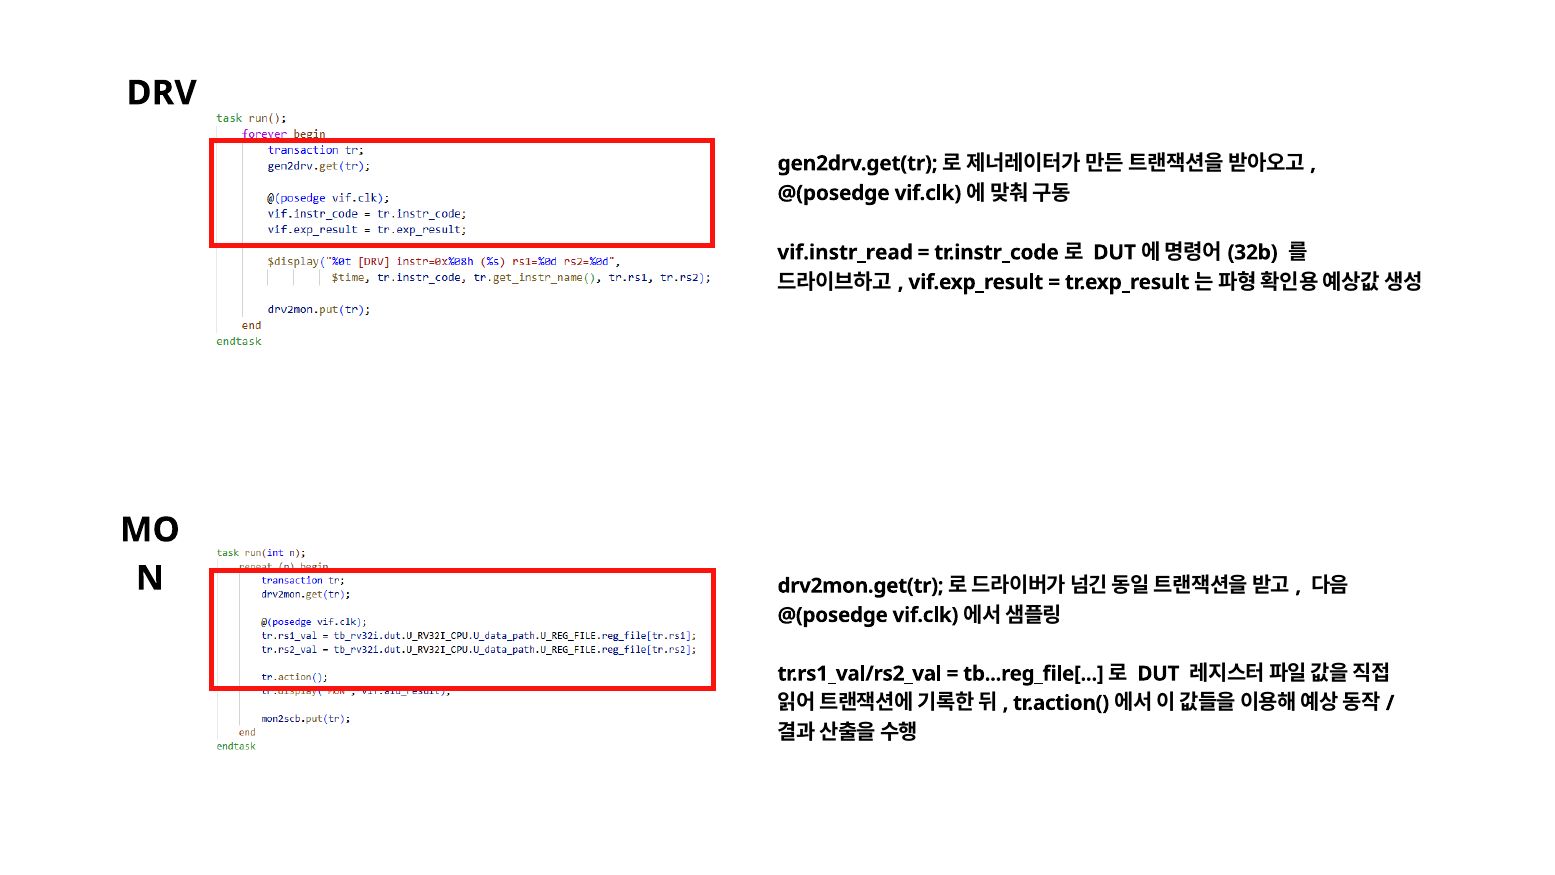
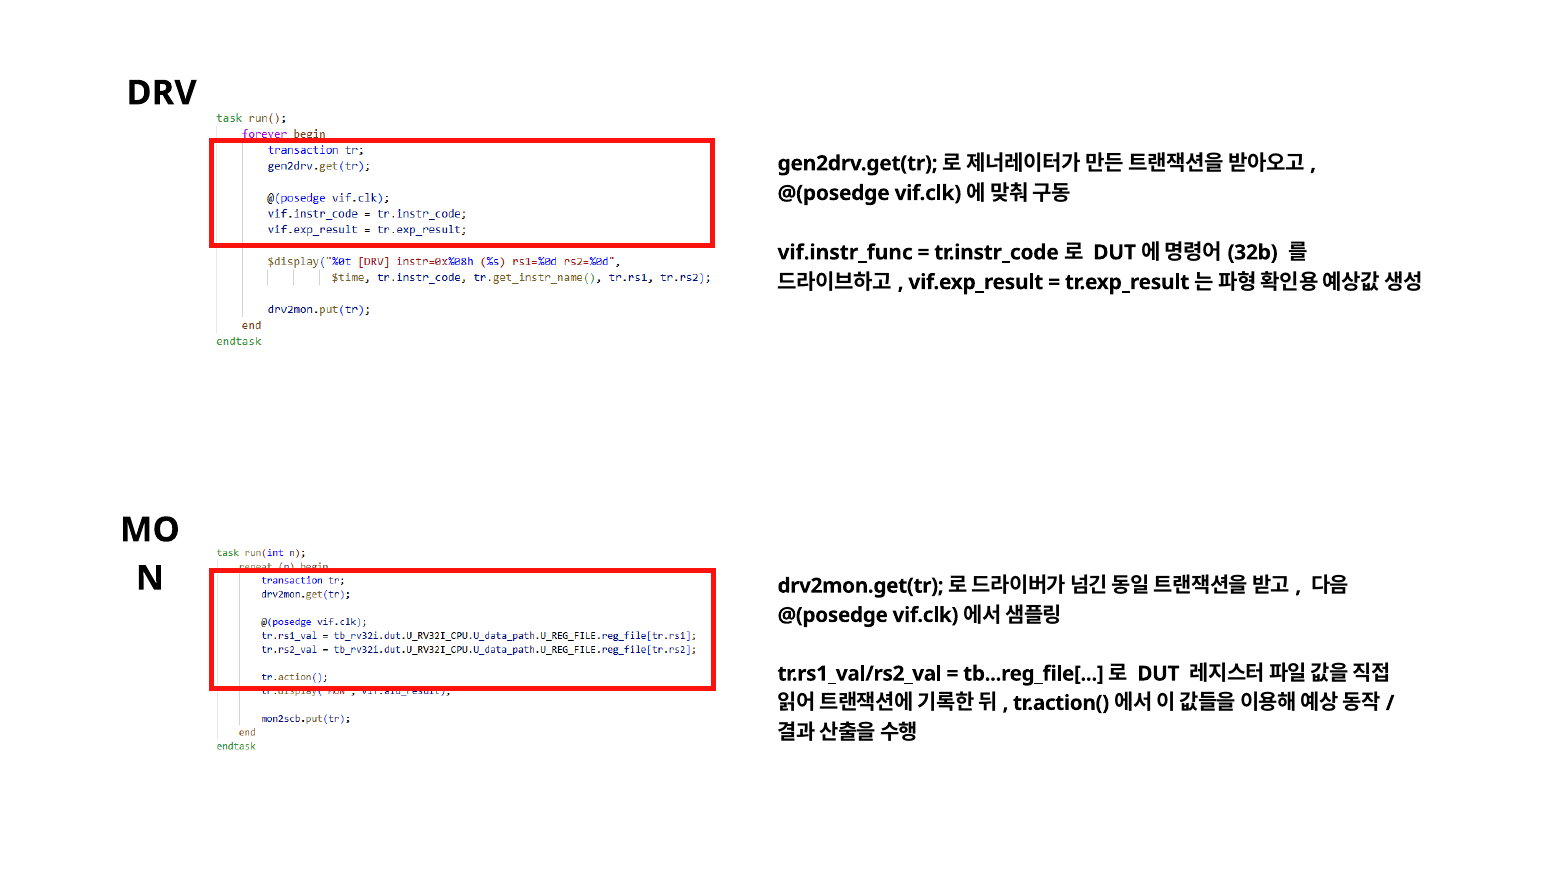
vif.instr_read: vif.instr_read -> vif.instr_func
